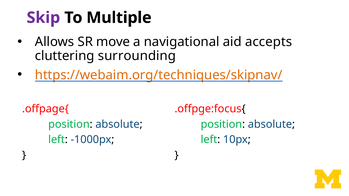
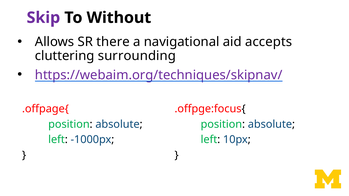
Multiple: Multiple -> Without
move: move -> there
https://webaim.org/techniques/skipnav/ colour: orange -> purple
